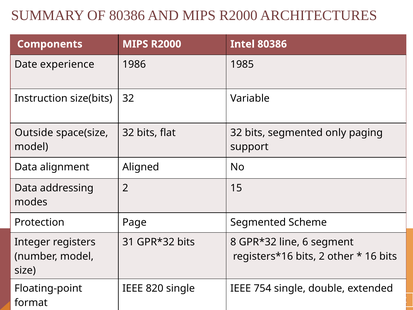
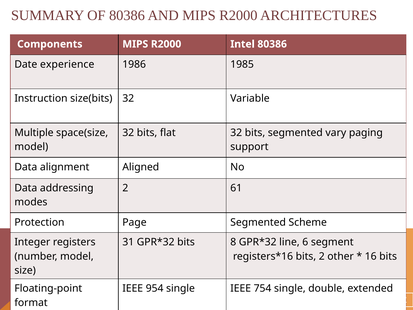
Outside: Outside -> Multiple
only: only -> vary
15: 15 -> 61
820: 820 -> 954
